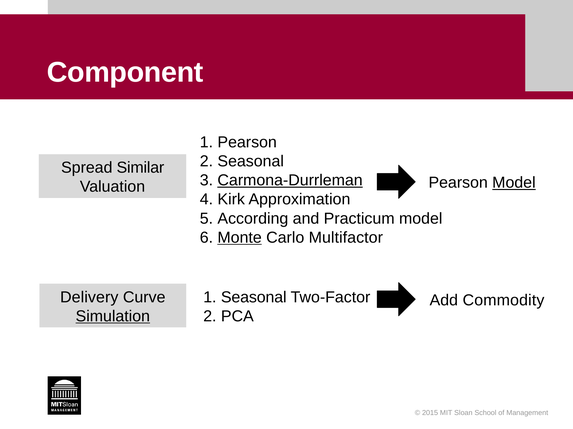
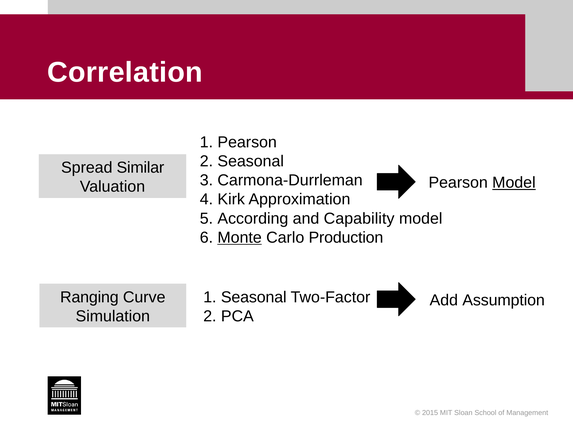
Component: Component -> Correlation
Carmona-Durrleman underline: present -> none
Practicum: Practicum -> Capability
Multifactor: Multifactor -> Production
Delivery: Delivery -> Ranging
Commodity: Commodity -> Assumption
Simulation underline: present -> none
